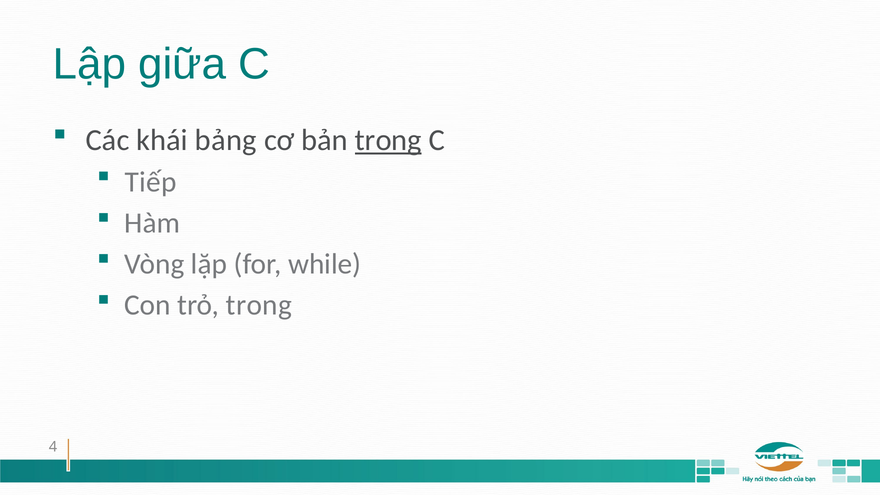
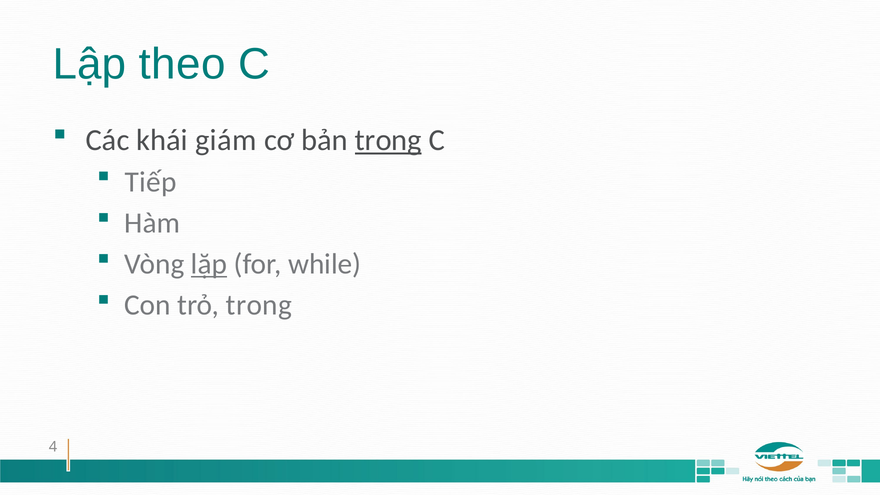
giữa: giữa -> theo
bảng: bảng -> giám
lặp underline: none -> present
